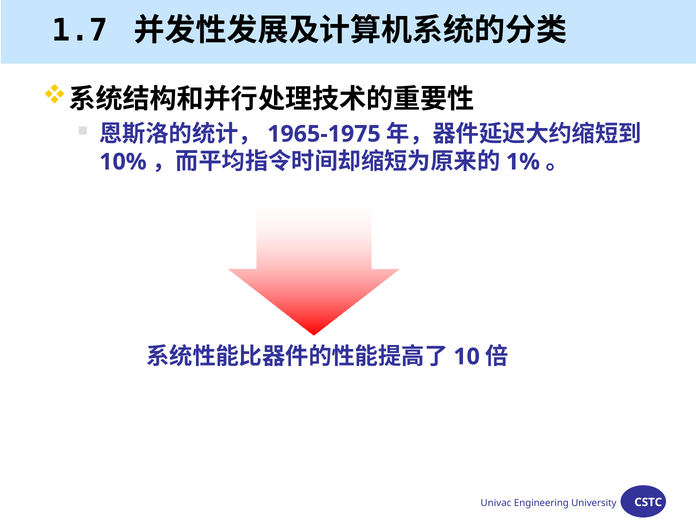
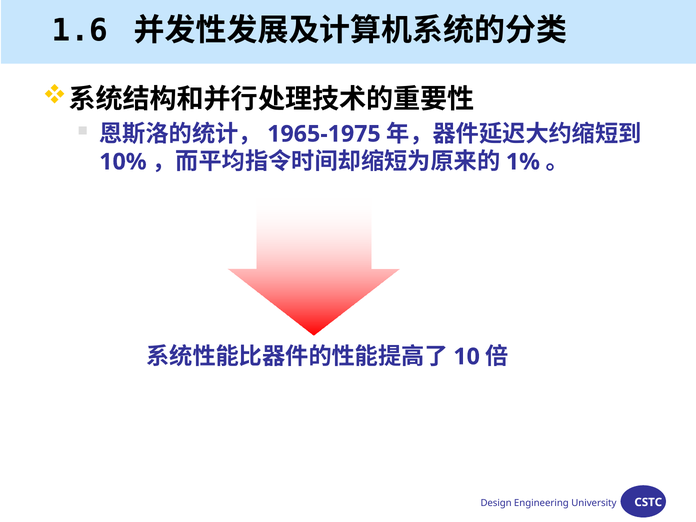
1.7: 1.7 -> 1.6
Univac: Univac -> Design
